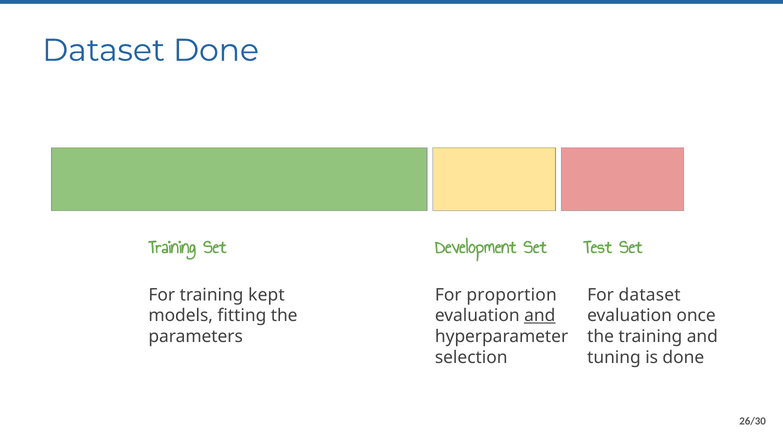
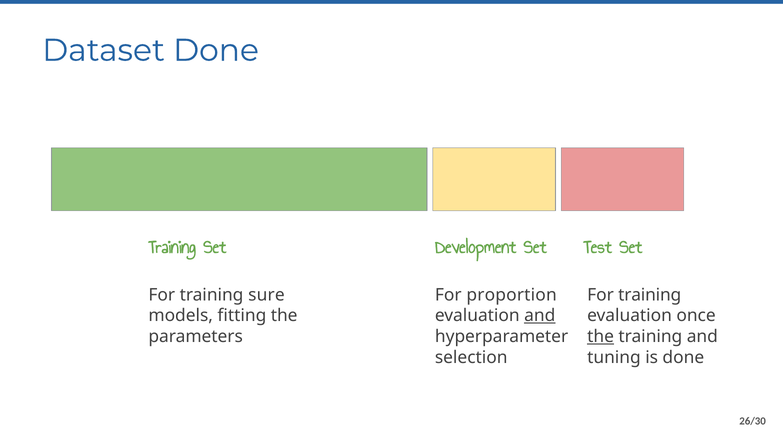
kept: kept -> sure
dataset at (650, 295): dataset -> training
the at (601, 337) underline: none -> present
